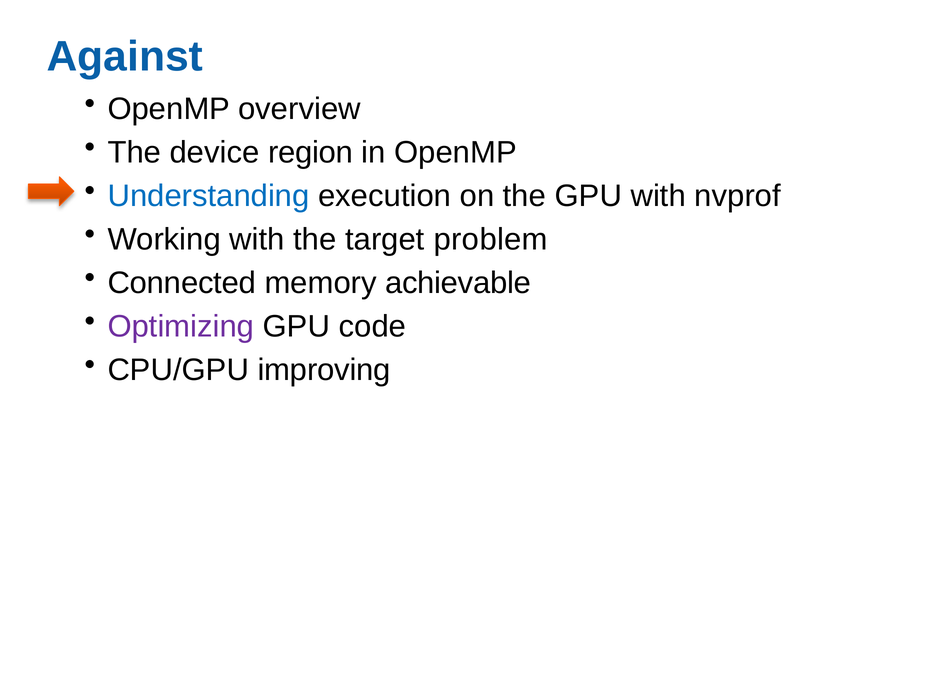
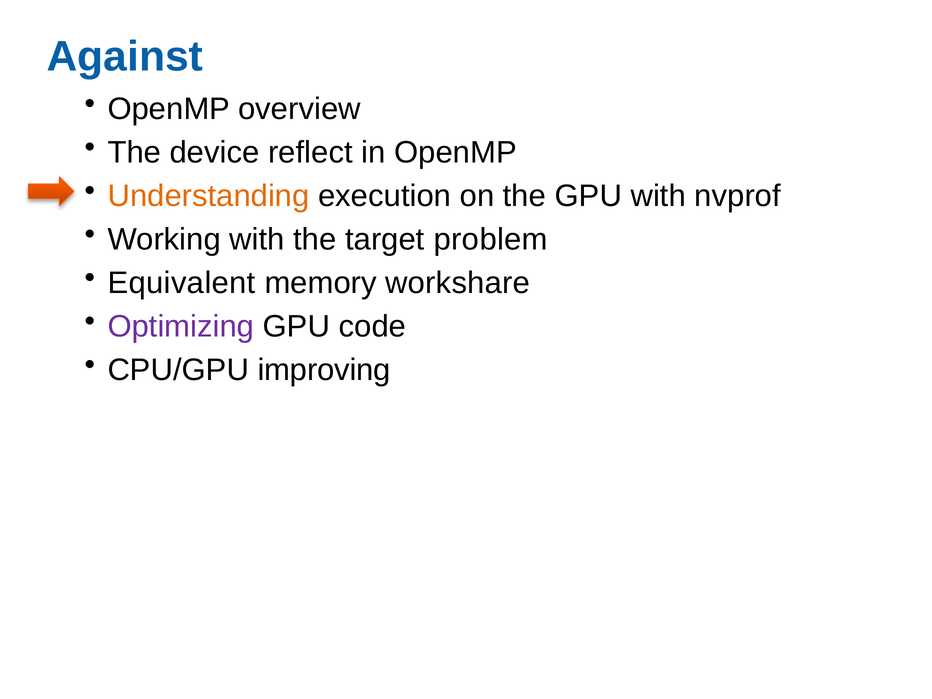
region: region -> reflect
Understanding colour: blue -> orange
Connected: Connected -> Equivalent
achievable: achievable -> workshare
